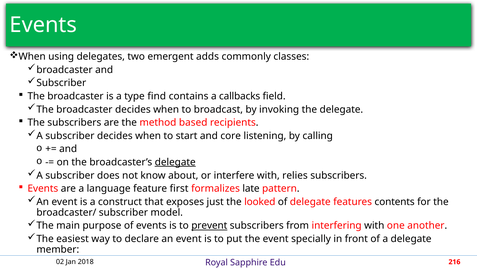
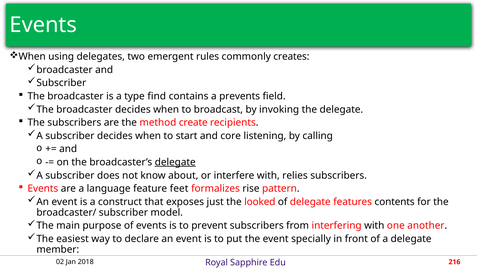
adds: adds -> rules
classes: classes -> creates
callbacks: callbacks -> prevents
based: based -> create
first: first -> feet
late: late -> rise
prevent underline: present -> none
